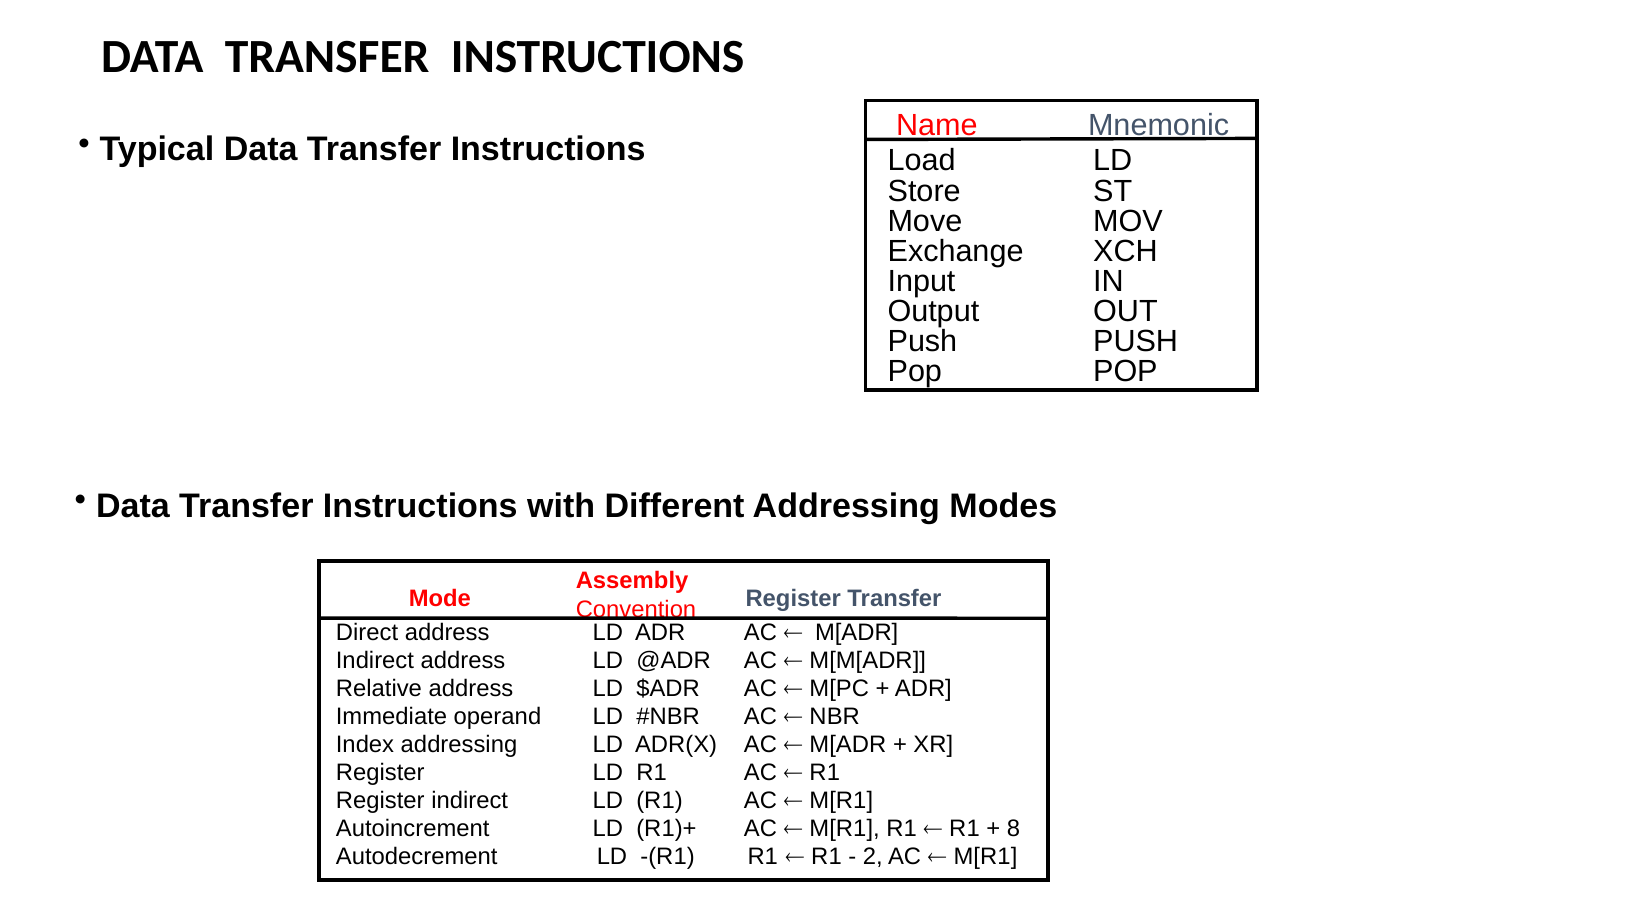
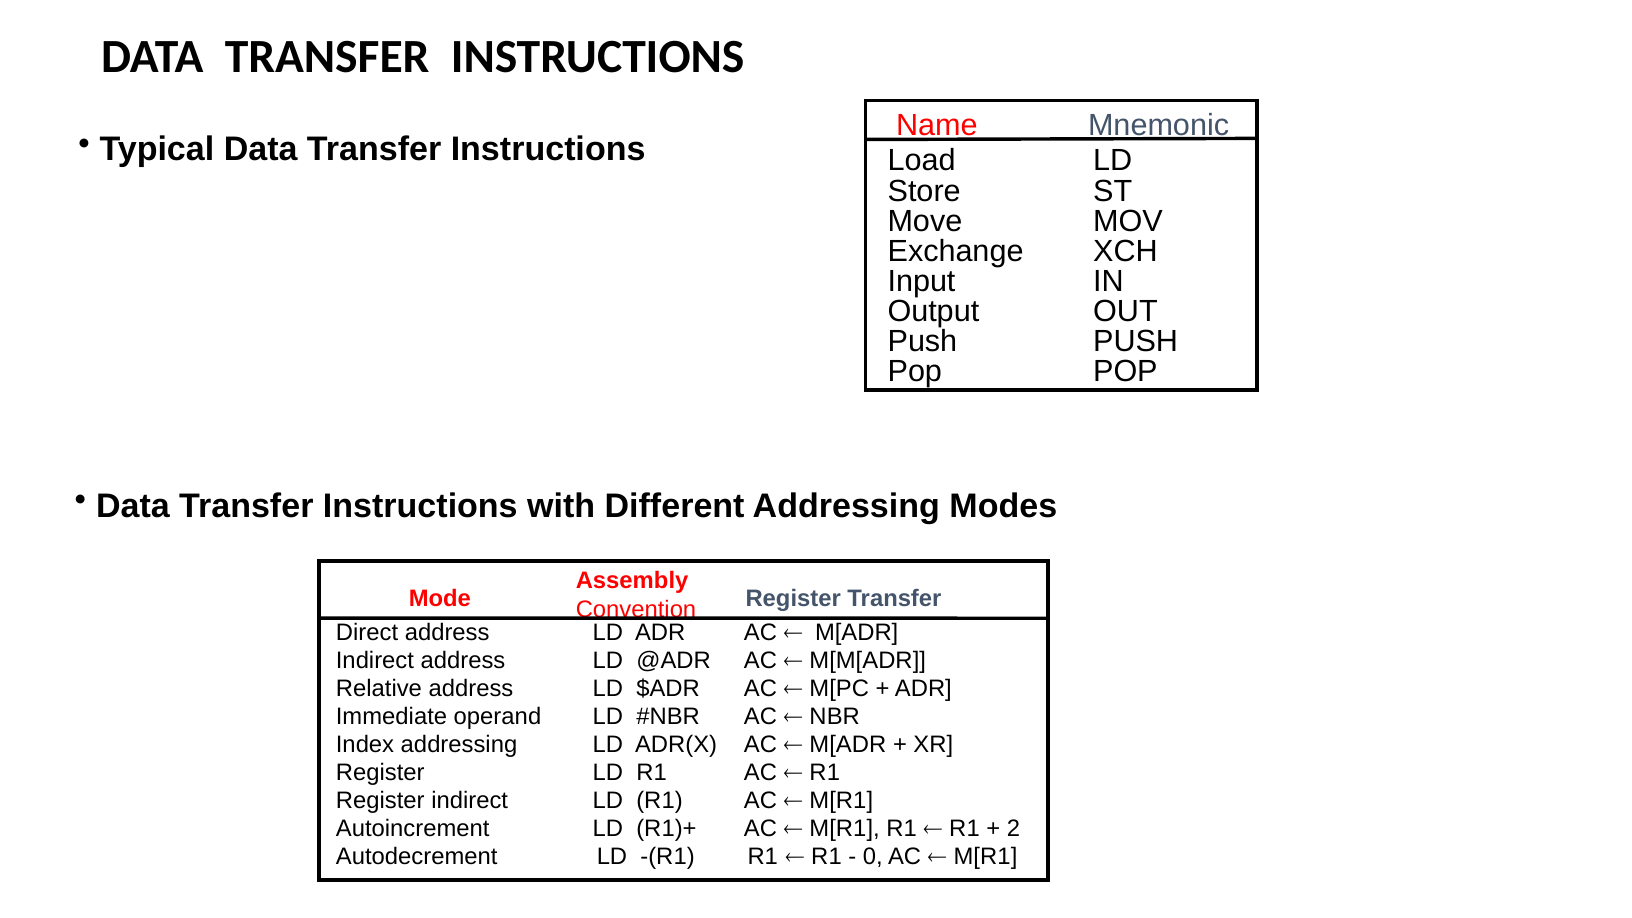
8: 8 -> 2
2: 2 -> 0
